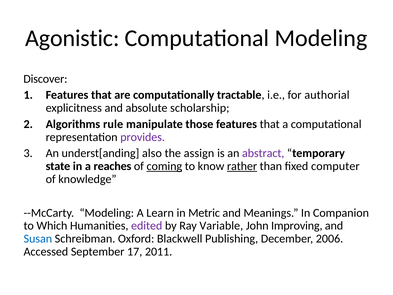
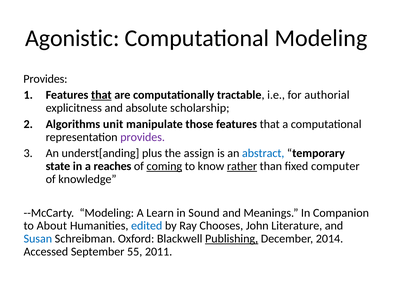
Discover at (45, 79): Discover -> Provides
that at (101, 95) underline: none -> present
rule: rule -> unit
also: also -> plus
abstract colour: purple -> blue
Metric: Metric -> Sound
Which: Which -> About
edited colour: purple -> blue
Variable: Variable -> Chooses
Improving: Improving -> Literature
Publishing underline: none -> present
2006: 2006 -> 2014
17: 17 -> 55
